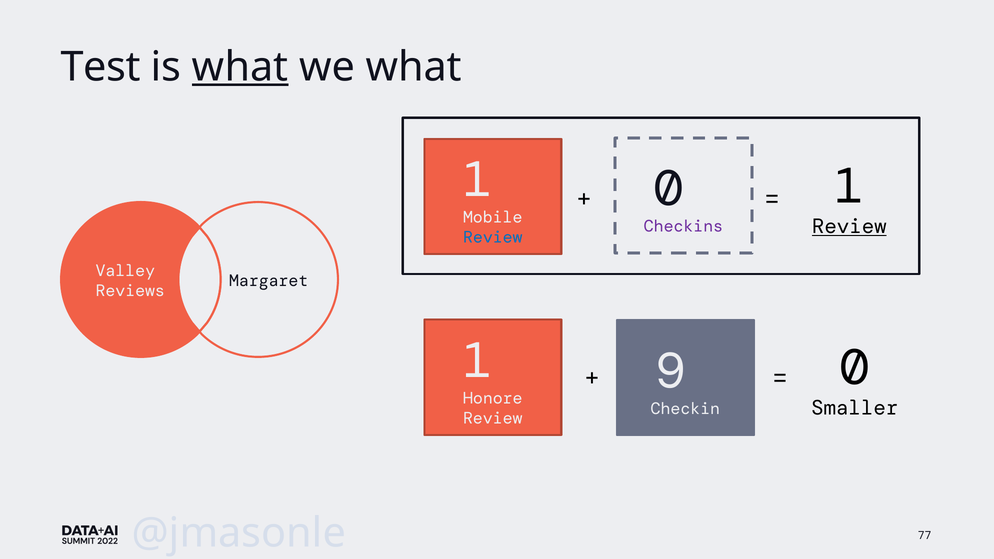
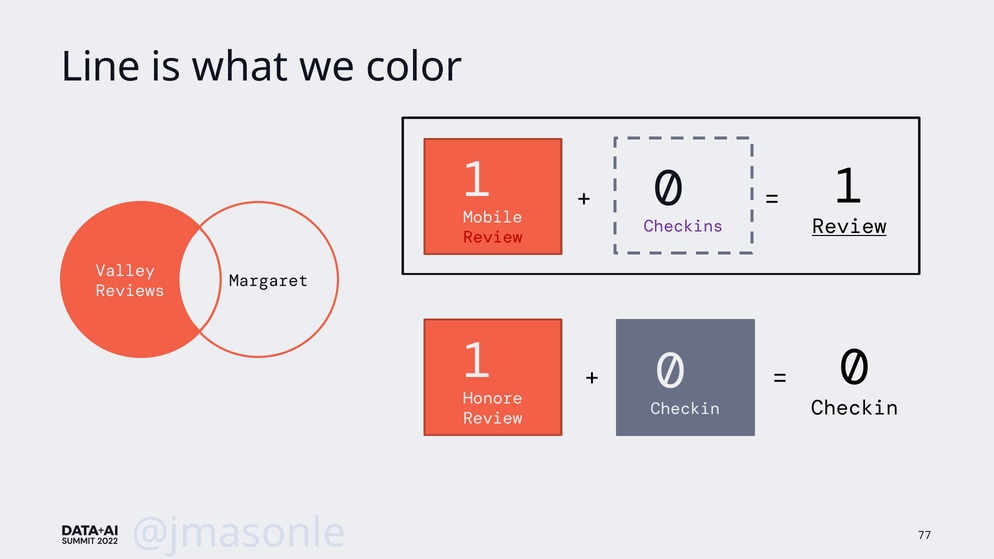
Test: Test -> Line
what at (240, 67) underline: present -> none
we what: what -> color
Review at (493, 238) colour: blue -> red
9 at (671, 371): 9 -> 0
Smaller at (855, 408): Smaller -> Checkin
